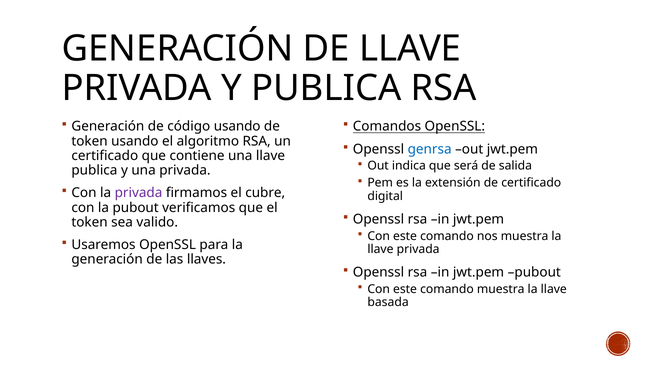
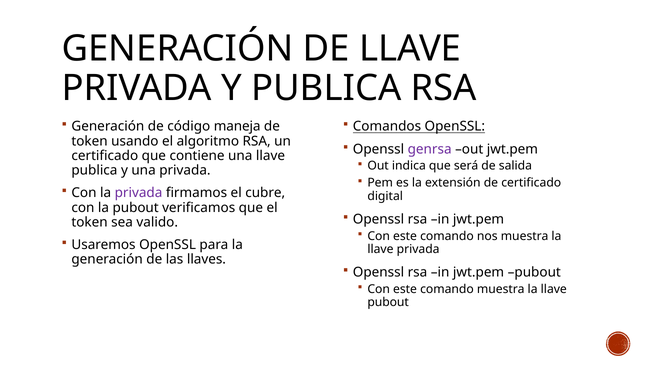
código usando: usando -> maneja
genrsa colour: blue -> purple
basada at (388, 302): basada -> pubout
